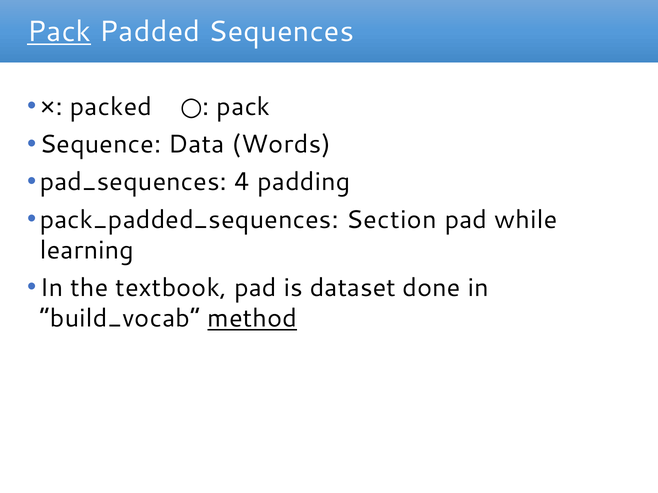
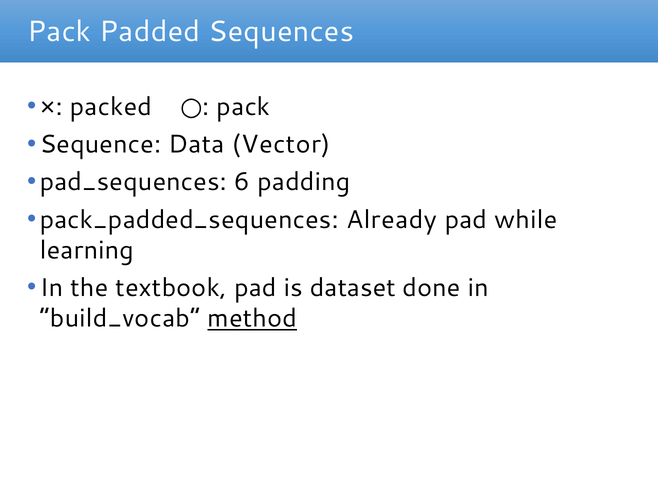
Pack at (59, 32) underline: present -> none
Words: Words -> Vector
4: 4 -> 6
Section: Section -> Already
